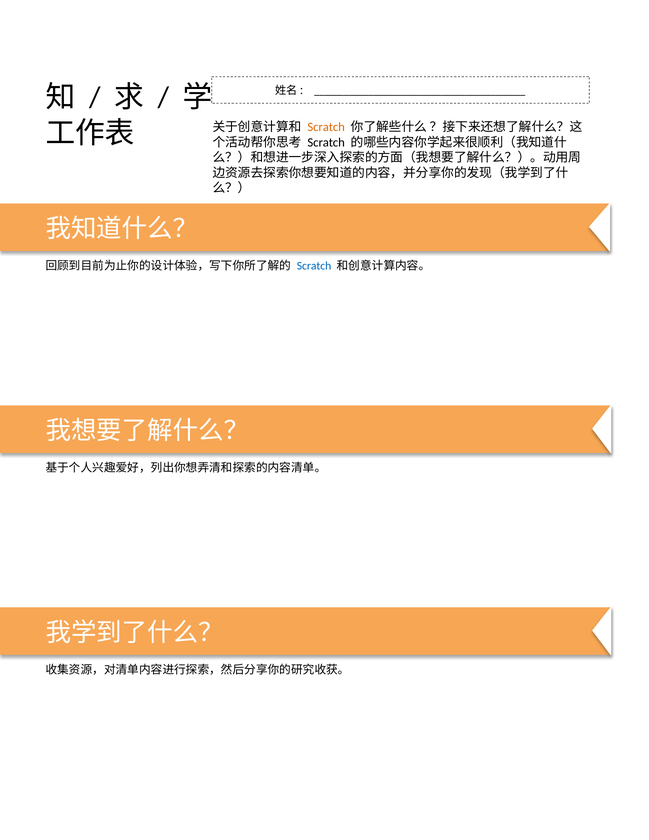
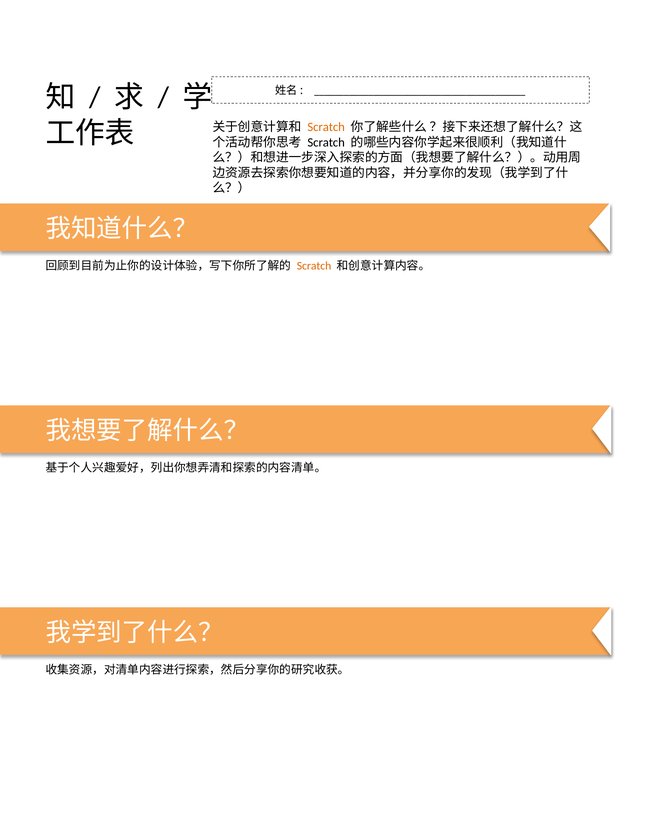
Scratch at (314, 266) colour: blue -> orange
